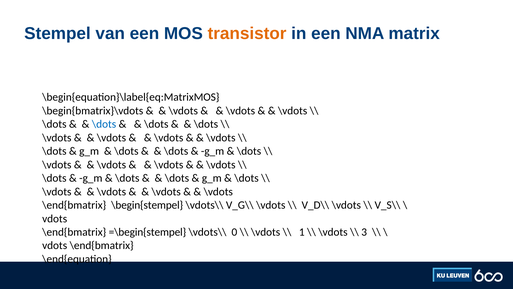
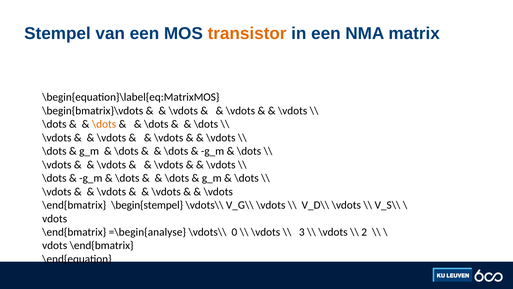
\dots at (104, 124) colour: blue -> orange
=\begin{stempel: =\begin{stempel -> =\begin{analyse
1: 1 -> 3
3: 3 -> 2
